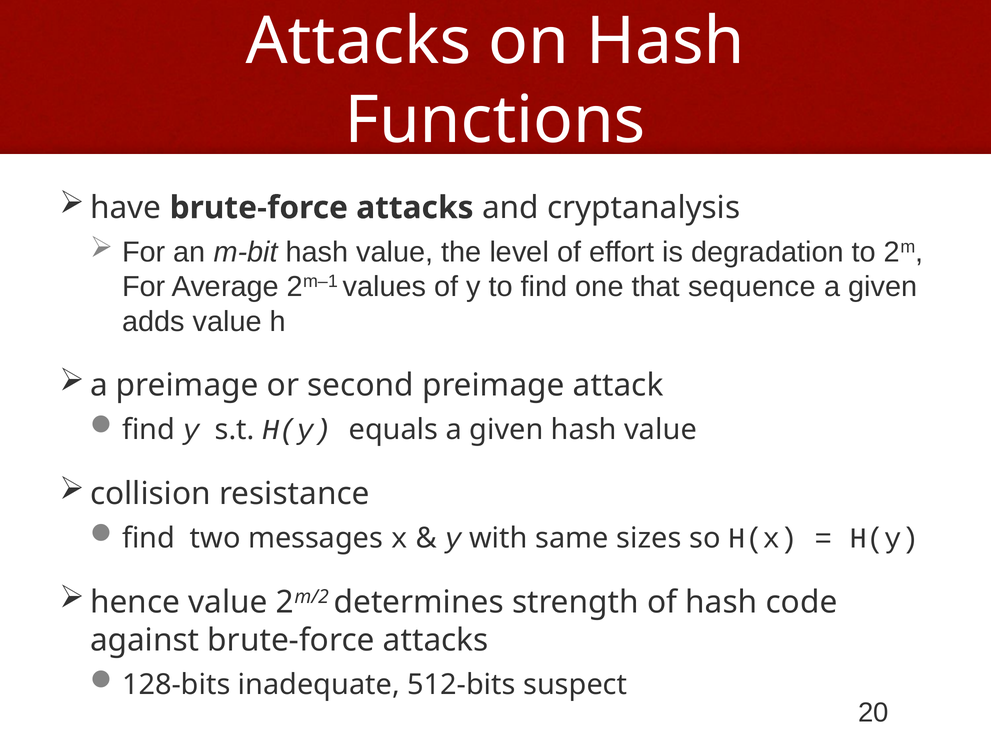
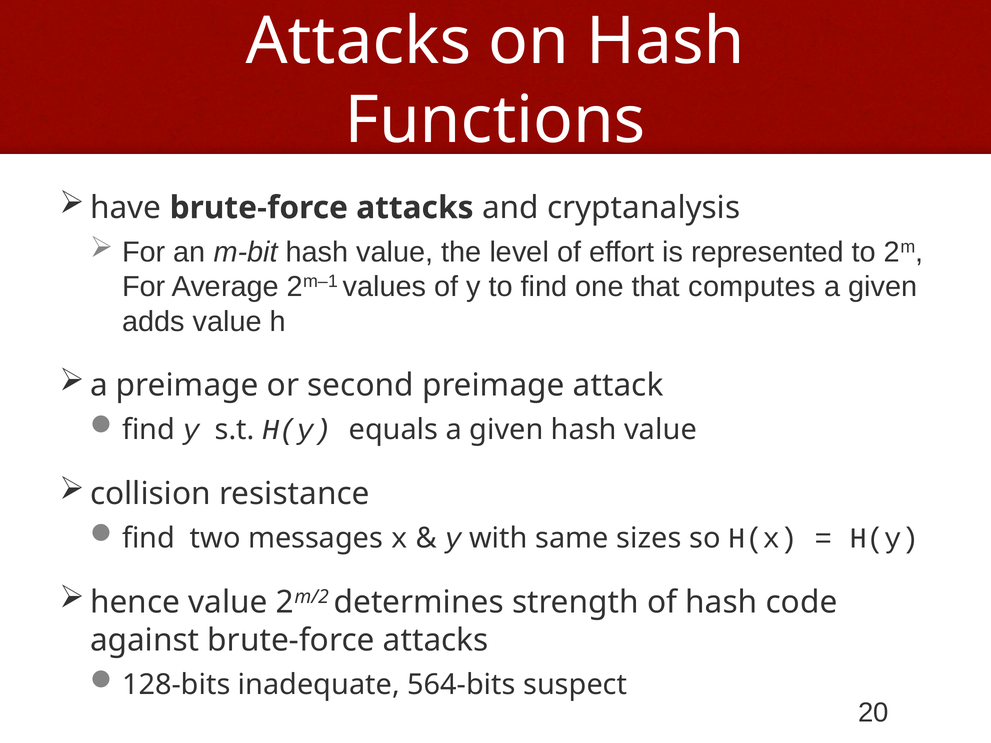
degradation: degradation -> represented
sequence: sequence -> computes
512-bits: 512-bits -> 564-bits
